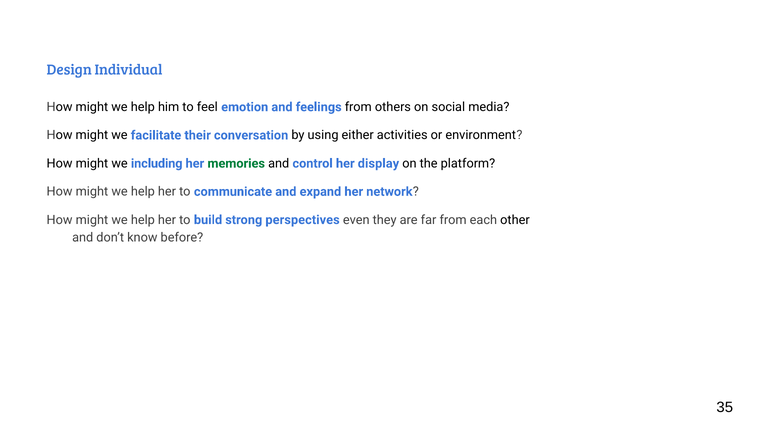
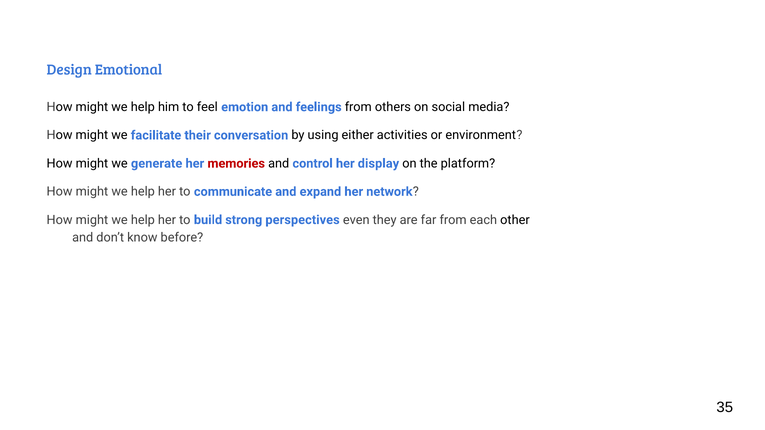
Individual: Individual -> Emotional
including: including -> generate
memories colour: green -> red
